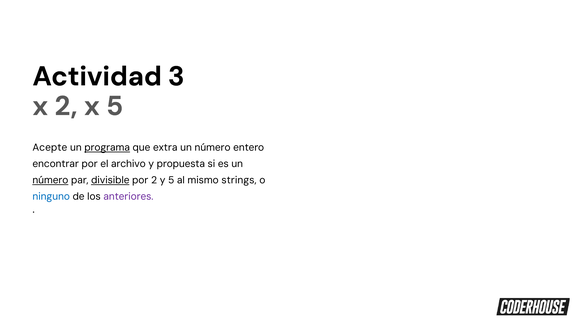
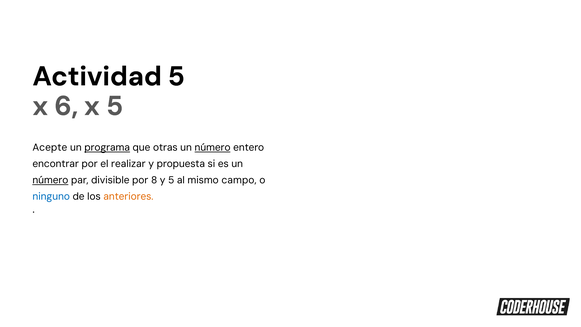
Actividad 3: 3 -> 5
x 2: 2 -> 6
extra: extra -> otras
número at (213, 148) underline: none -> present
archivo: archivo -> realizar
divisible underline: present -> none
por 2: 2 -> 8
strings: strings -> campo
anteriores colour: purple -> orange
